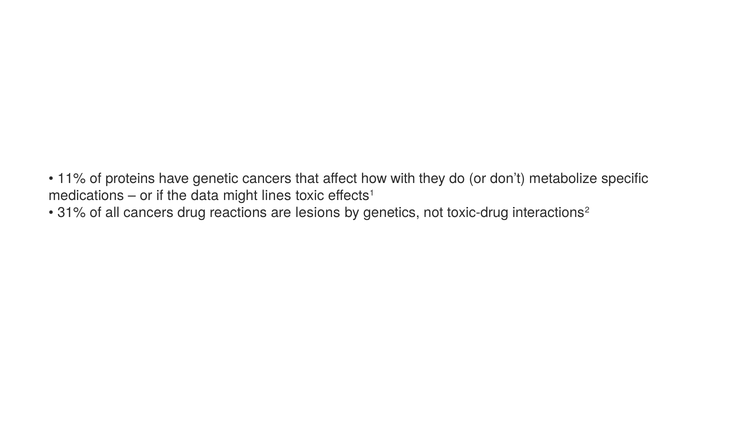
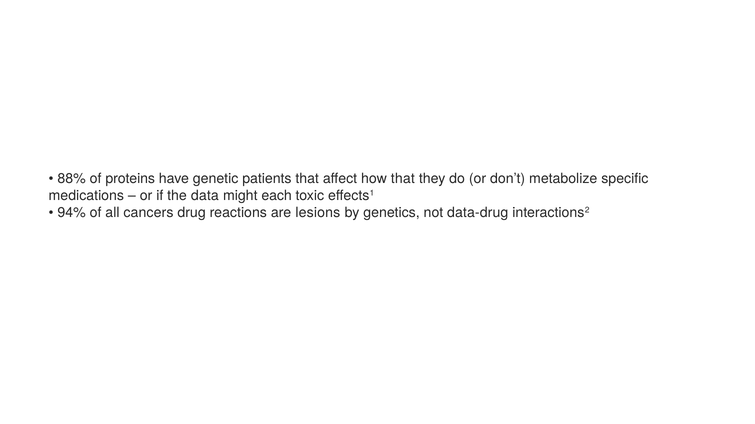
11%: 11% -> 88%
genetic cancers: cancers -> patients
how with: with -> that
lines: lines -> each
31%: 31% -> 94%
toxic-drug: toxic-drug -> data-drug
